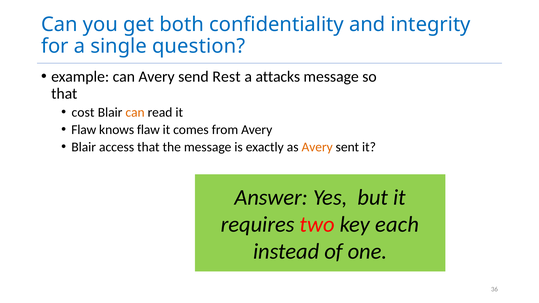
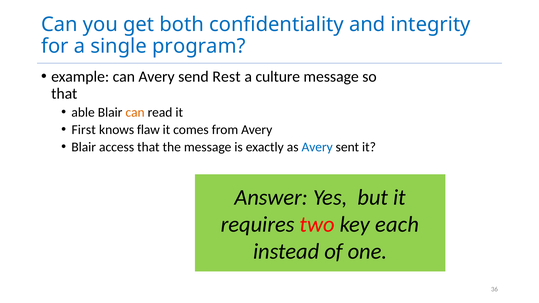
question: question -> program
attacks: attacks -> culture
cost: cost -> able
Flaw at (84, 130): Flaw -> First
Avery at (317, 147) colour: orange -> blue
